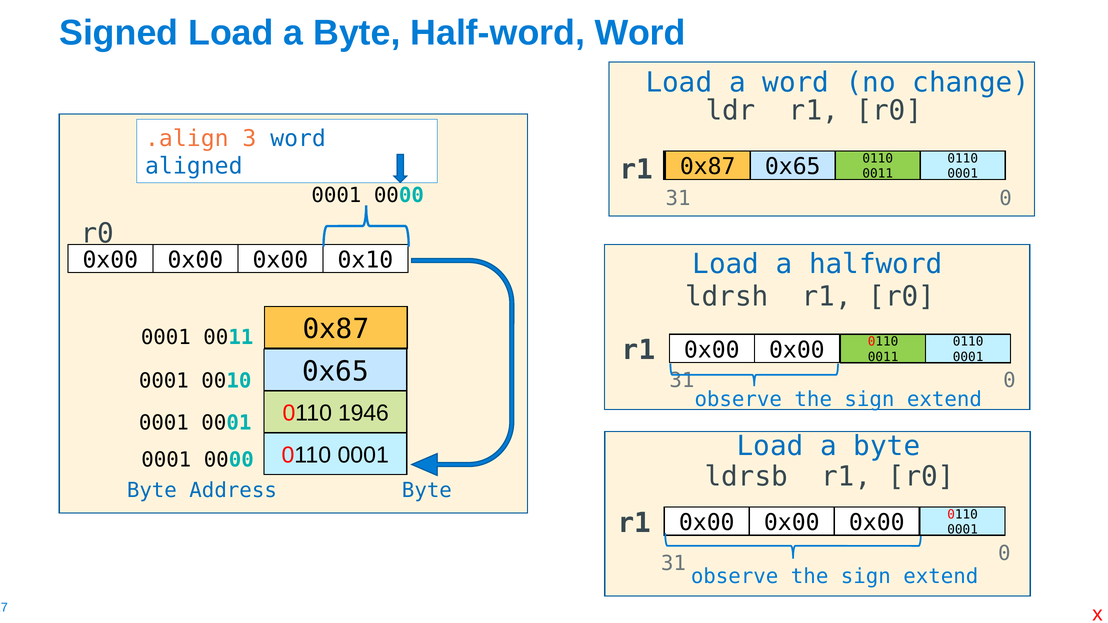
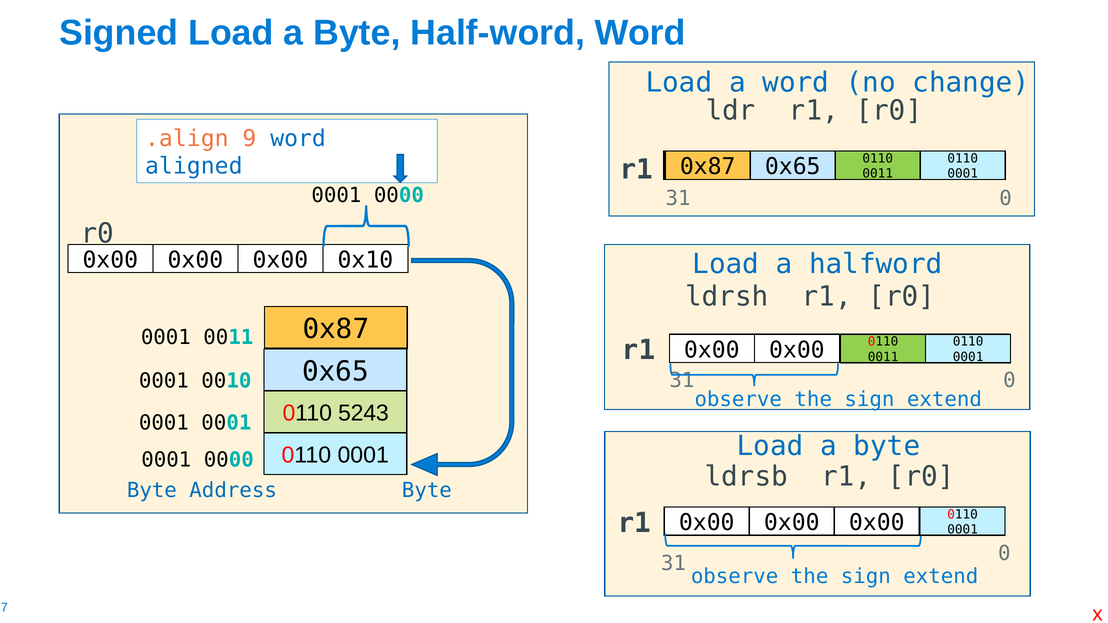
3: 3 -> 9
1946: 1946 -> 5243
